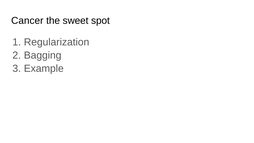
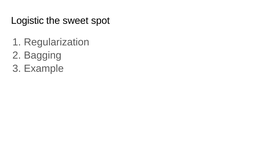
Cancer: Cancer -> Logistic
